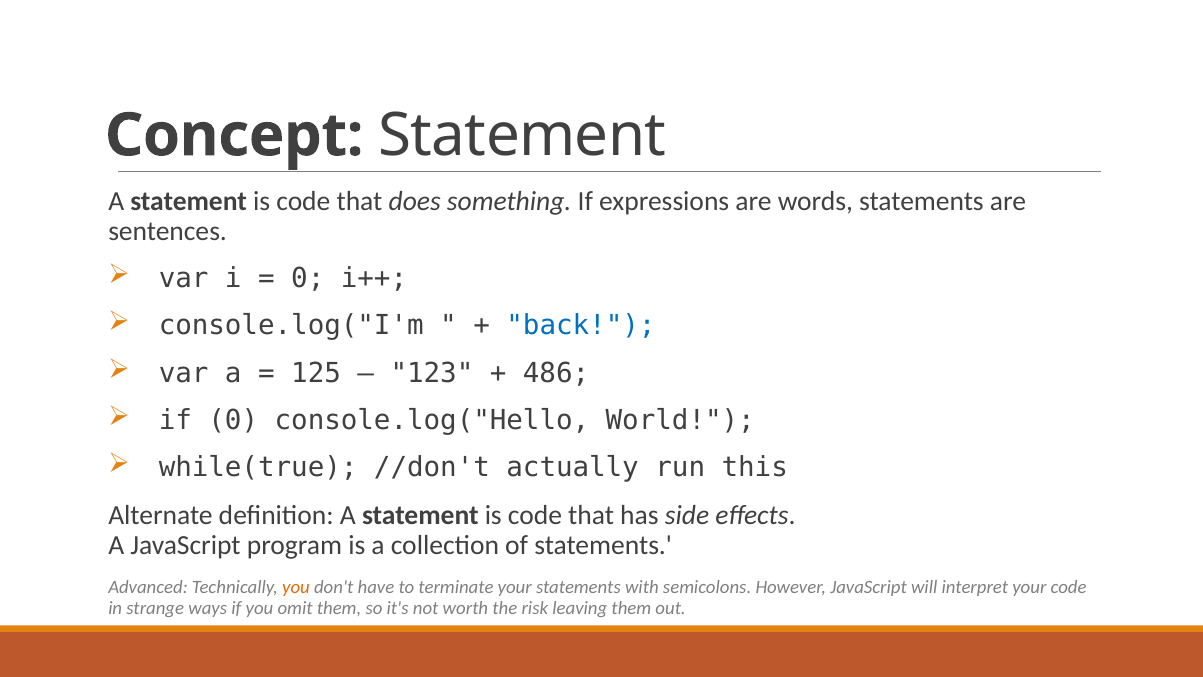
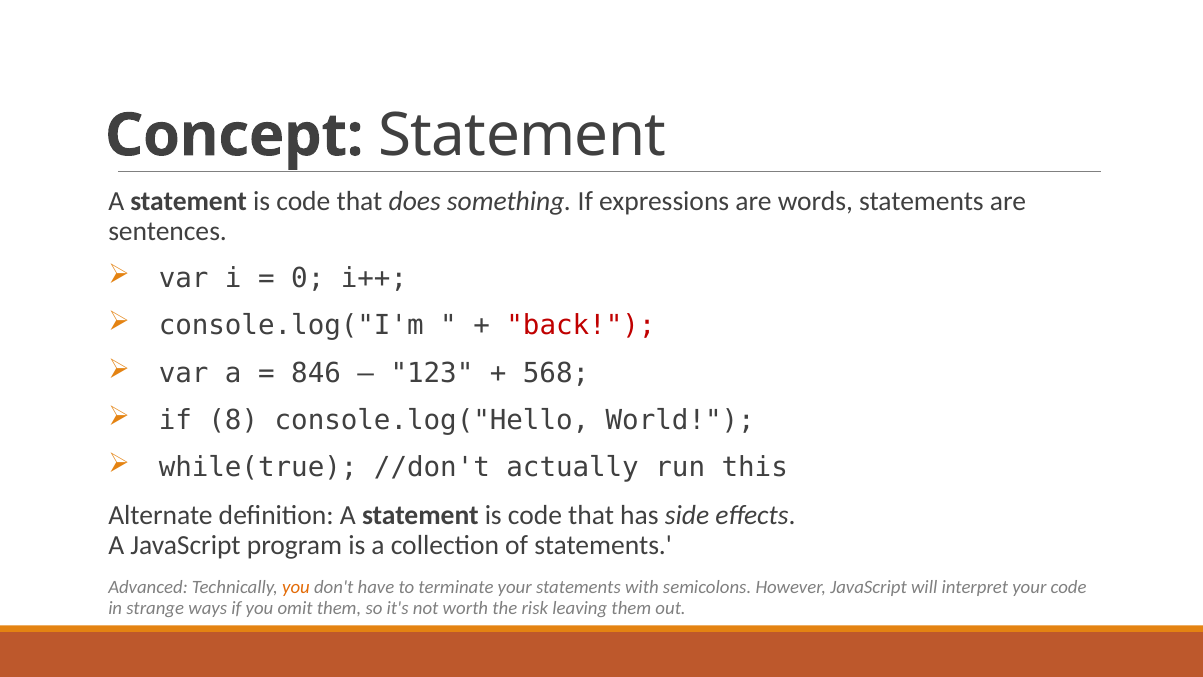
back colour: blue -> red
125: 125 -> 846
486: 486 -> 568
if 0: 0 -> 8
